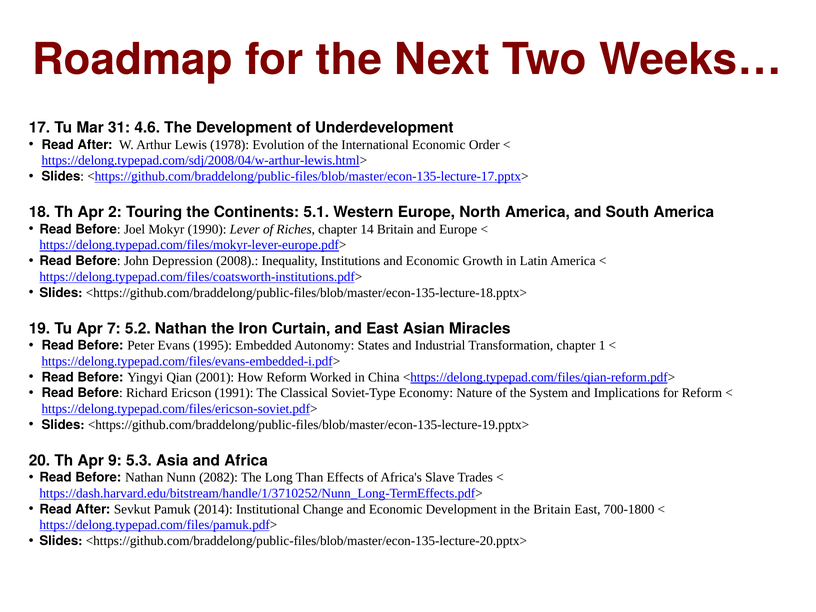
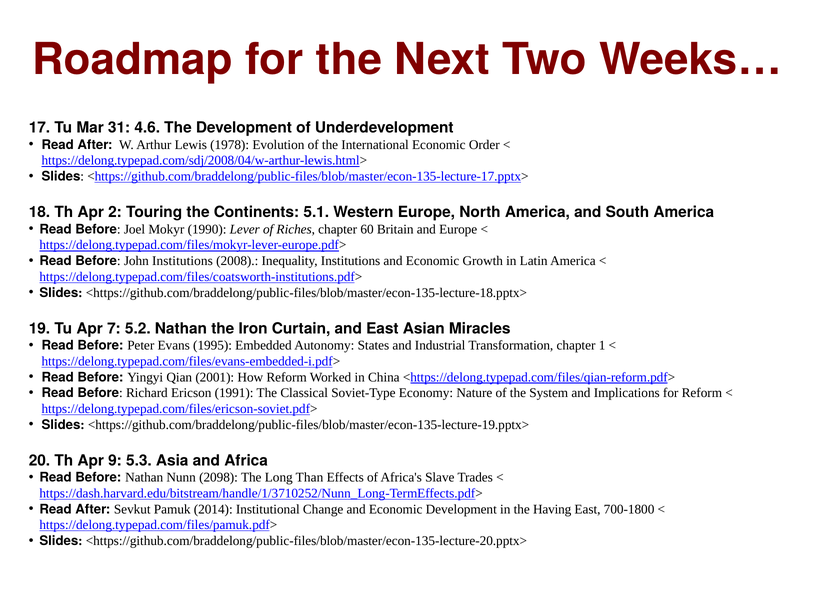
14: 14 -> 60
John Depression: Depression -> Institutions
2082: 2082 -> 2098
the Britain: Britain -> Having
